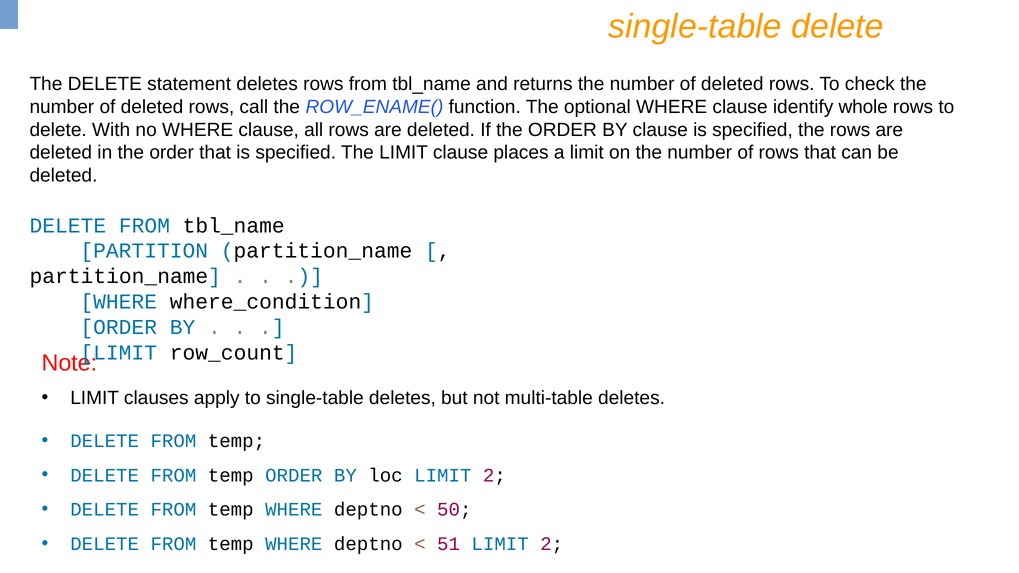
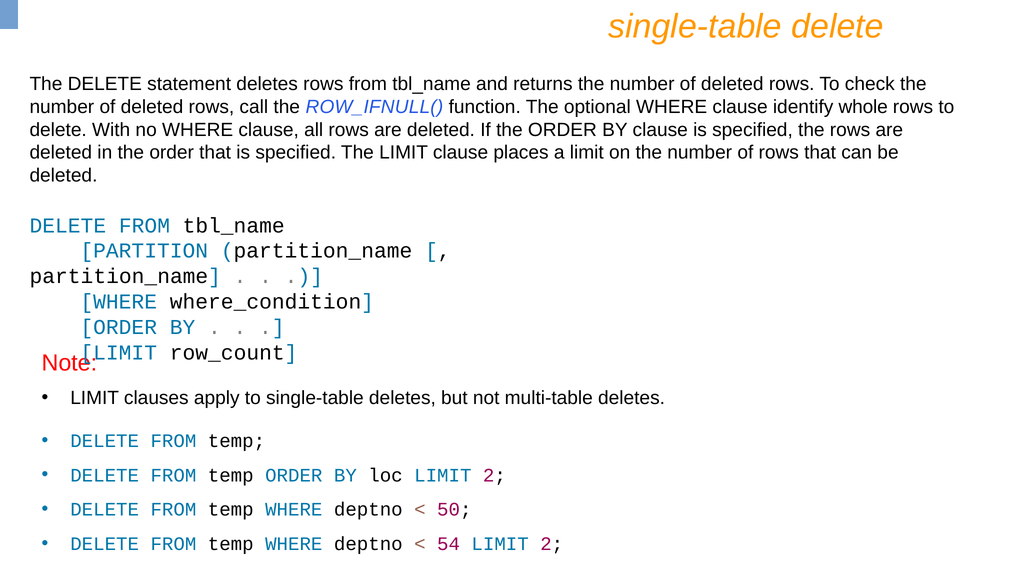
ROW_ENAME(: ROW_ENAME( -> ROW_IFNULL(
51: 51 -> 54
